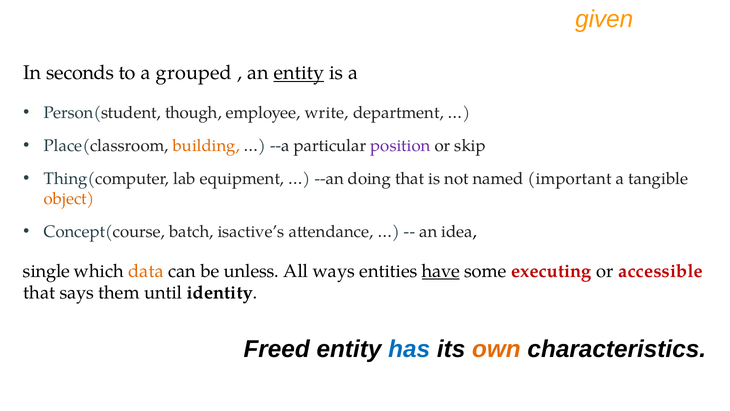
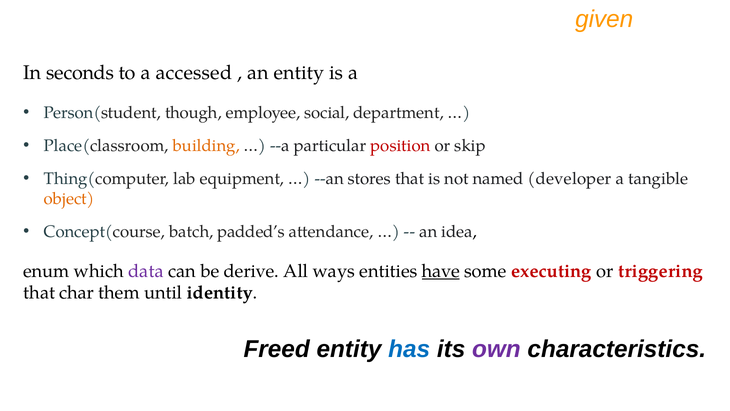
grouped: grouped -> accessed
entity at (299, 73) underline: present -> none
write: write -> social
position colour: purple -> red
doing: doing -> stores
important: important -> developer
isactive’s: isactive’s -> padded’s
single: single -> enum
data colour: orange -> purple
unless: unless -> derive
accessible: accessible -> triggering
says: says -> char
own colour: orange -> purple
